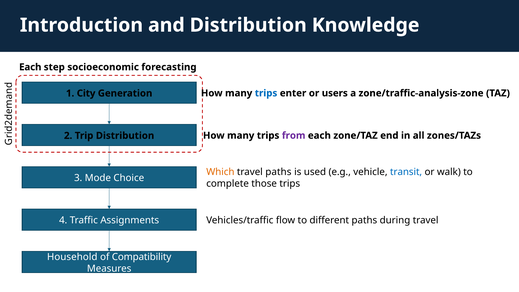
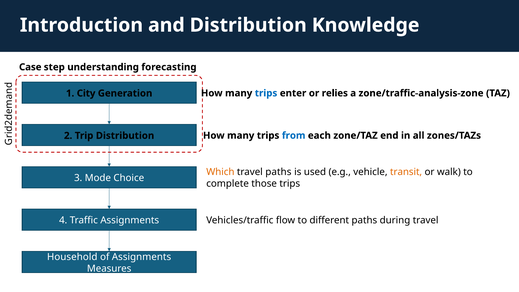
Each at (30, 67): Each -> Case
socioeconomic: socioeconomic -> understanding
users: users -> relies
from colour: purple -> blue
transit colour: blue -> orange
of Compatibility: Compatibility -> Assignments
